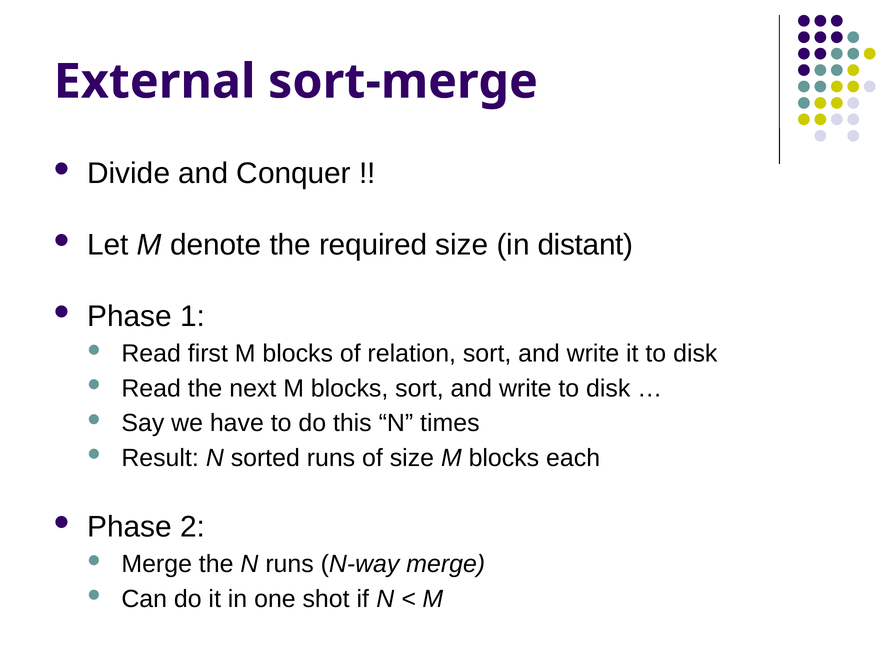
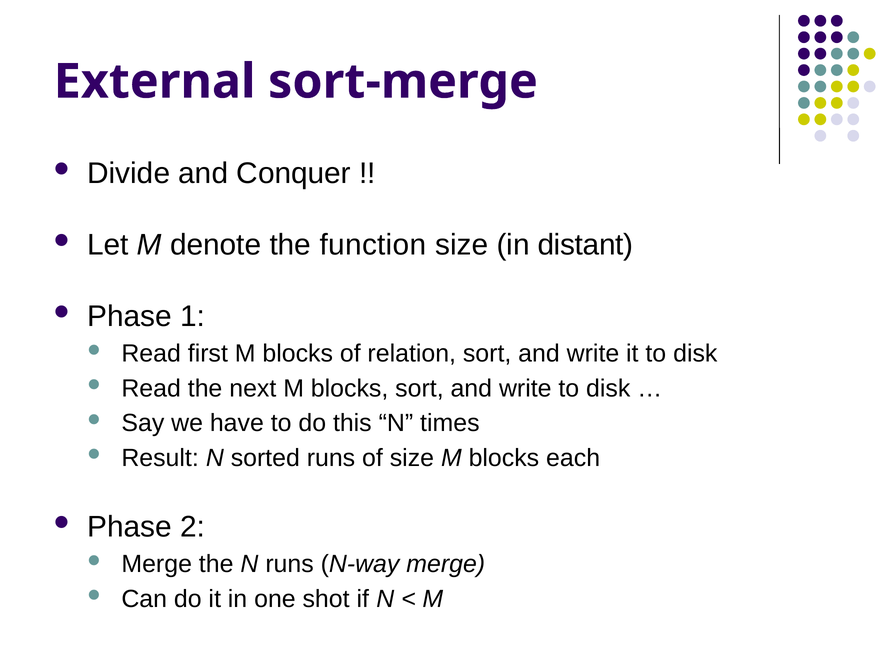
required: required -> function
